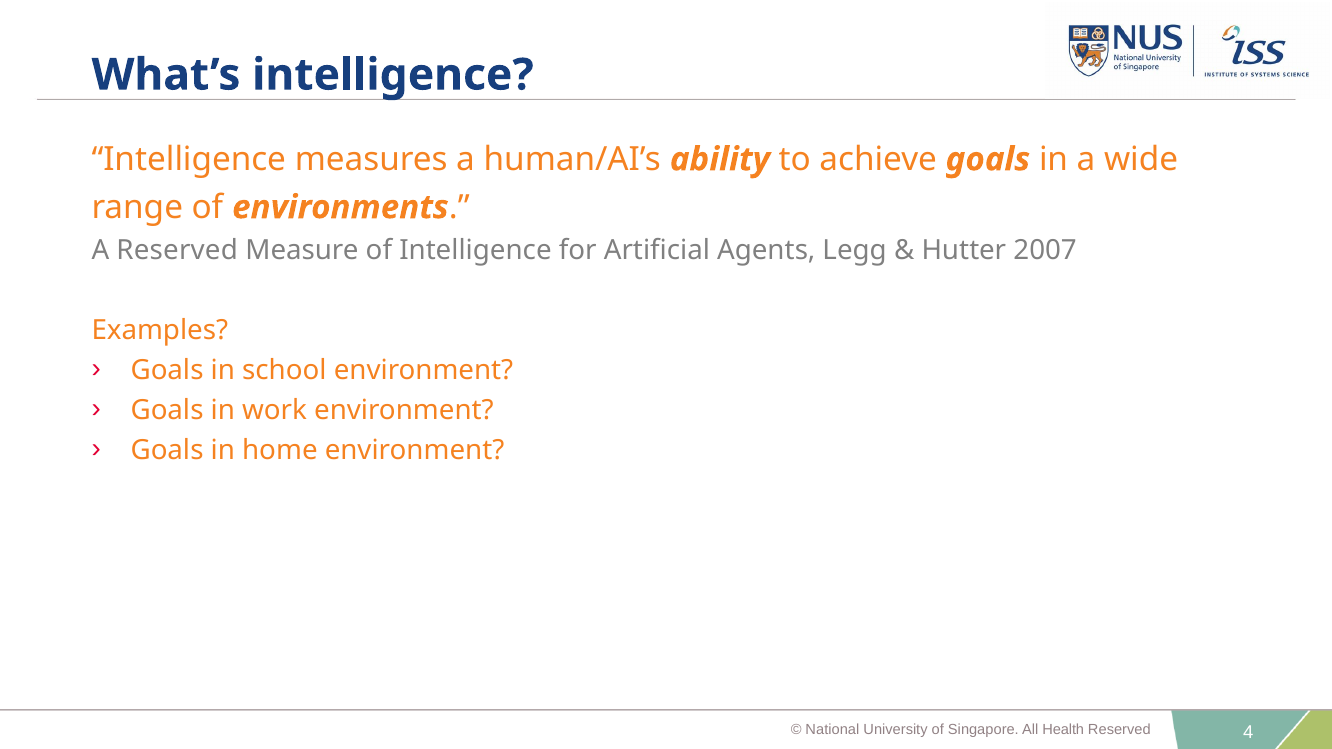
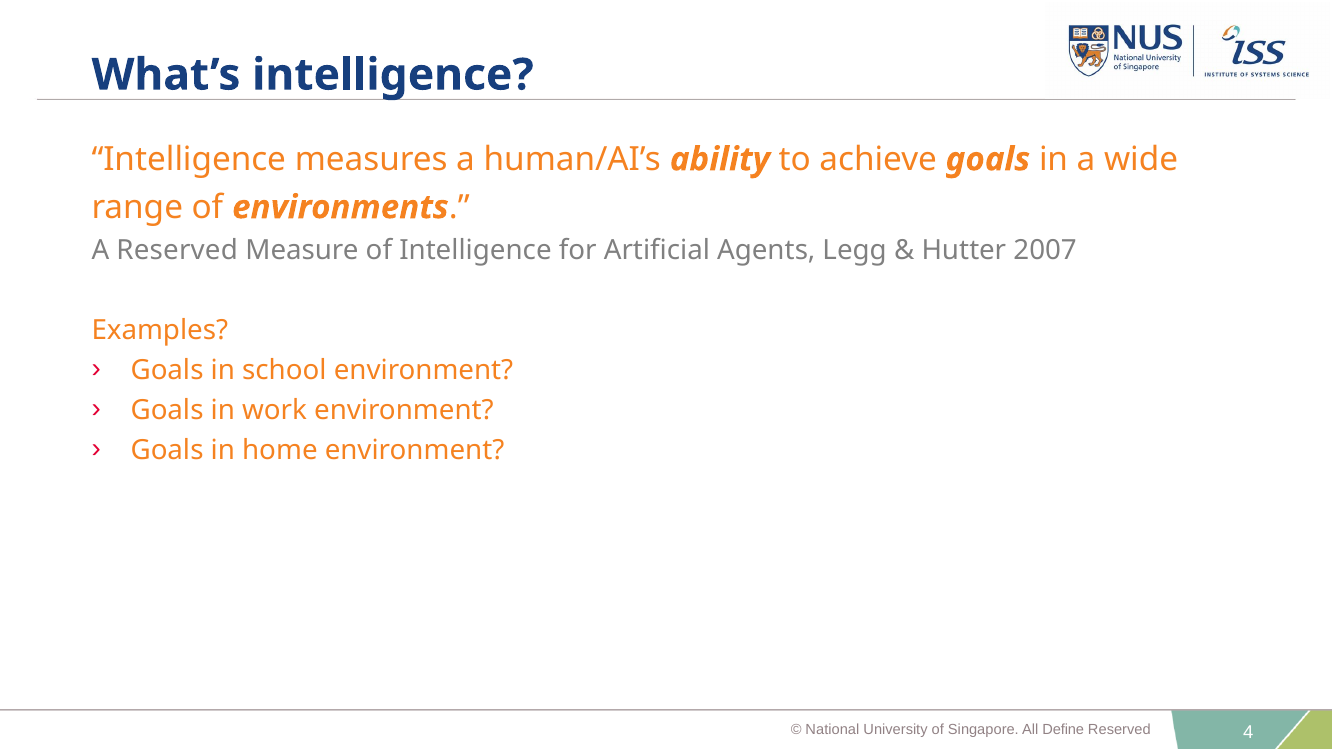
Health: Health -> Define
